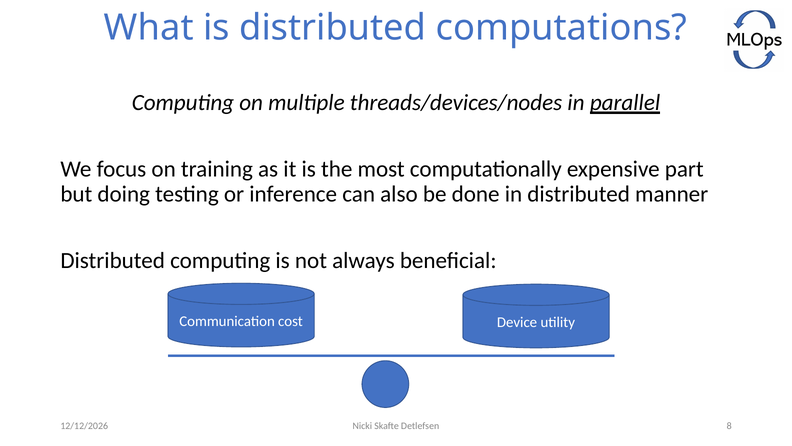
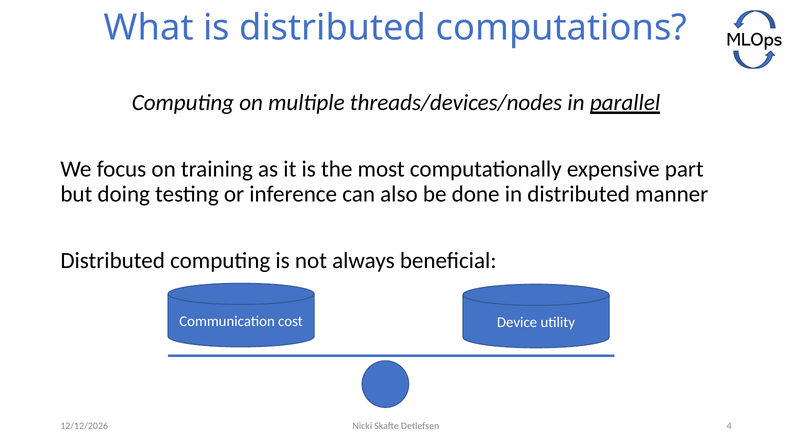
8: 8 -> 4
